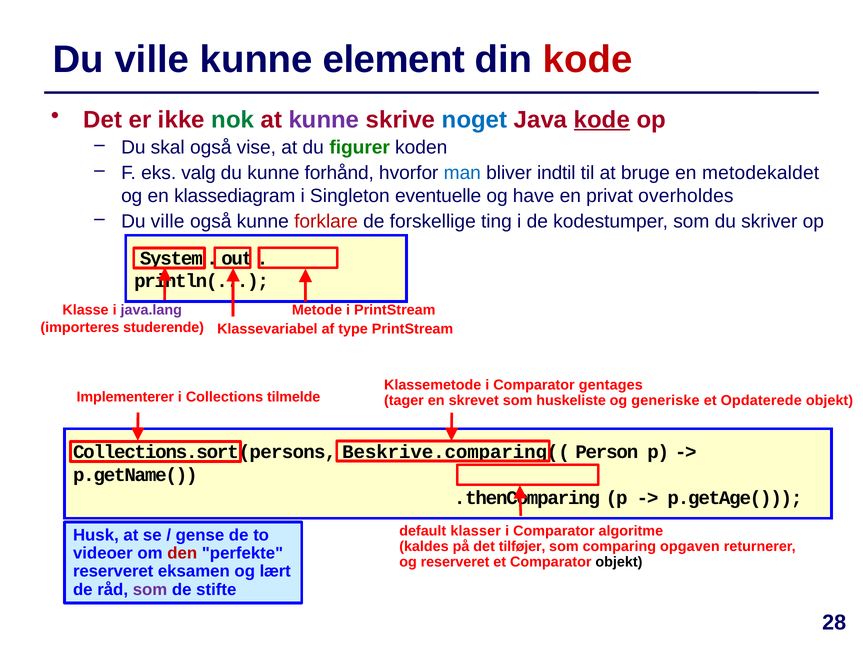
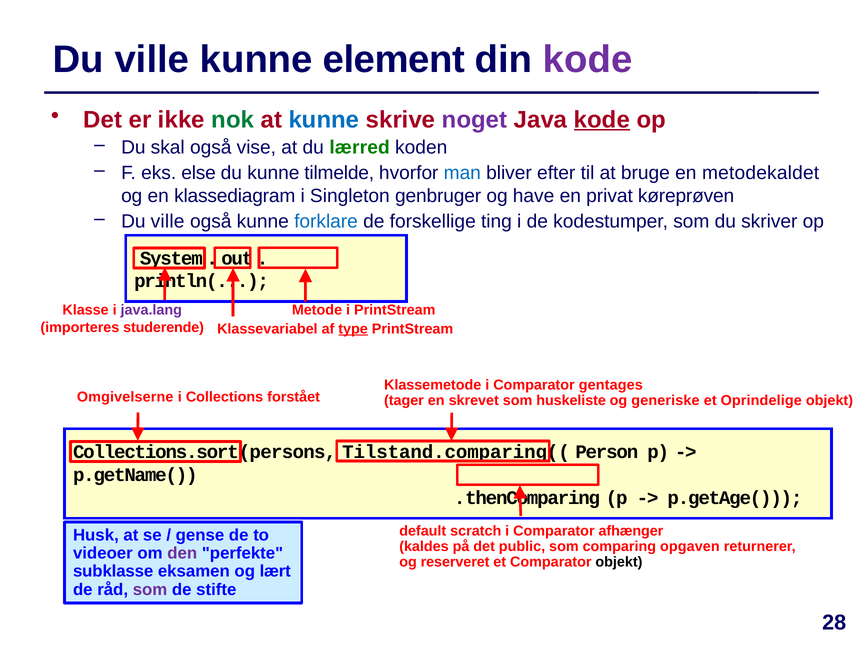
kode at (588, 59) colour: red -> purple
kunne at (324, 120) colour: purple -> blue
noget colour: blue -> purple
figurer: figurer -> lærred
valg: valg -> else
forhånd: forhånd -> tilmelde
indtil: indtil -> efter
eventuelle: eventuelle -> genbruger
overholdes: overholdes -> køreprøven
forklare colour: red -> blue
type underline: none -> present
Implementerer: Implementerer -> Omgivelserne
tilmelde: tilmelde -> forstået
Opdaterede: Opdaterede -> Oprindelige
Beskrive.comparing((: Beskrive.comparing(( -> Tilstand.comparing((
klasser: klasser -> scratch
algoritme: algoritme -> afhænger
tilføjer: tilføjer -> public
den colour: red -> purple
reserveret at (113, 572): reserveret -> subklasse
